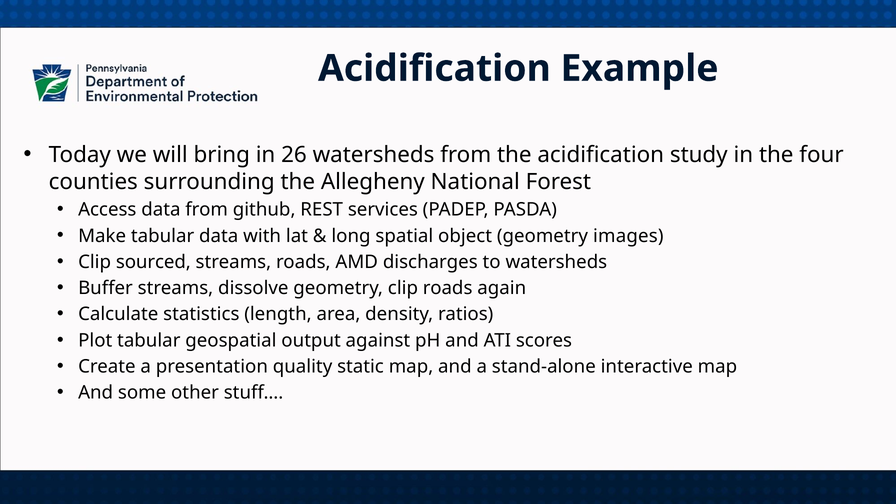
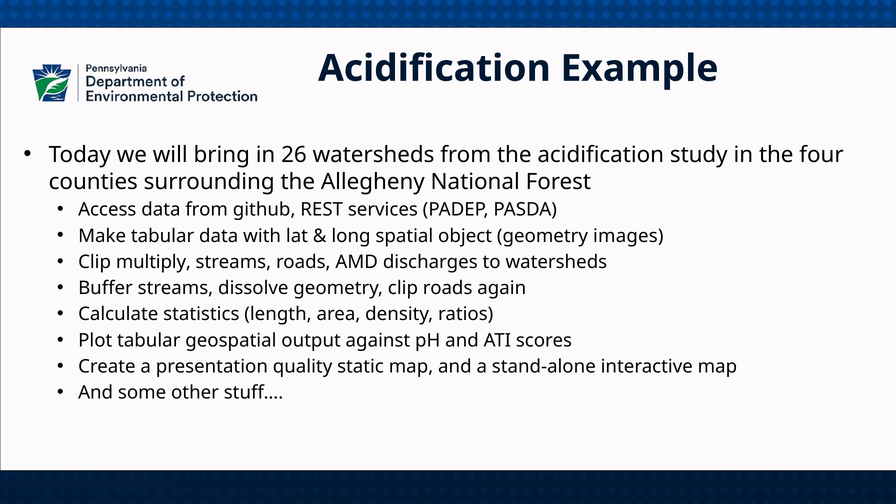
sourced: sourced -> multiply
